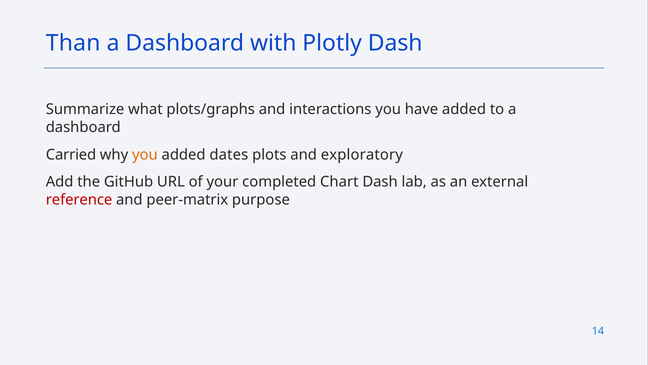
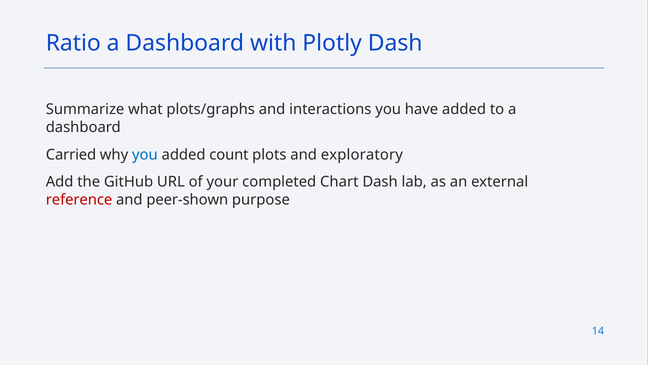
Than: Than -> Ratio
you at (145, 154) colour: orange -> blue
dates: dates -> count
peer-matrix: peer-matrix -> peer-shown
